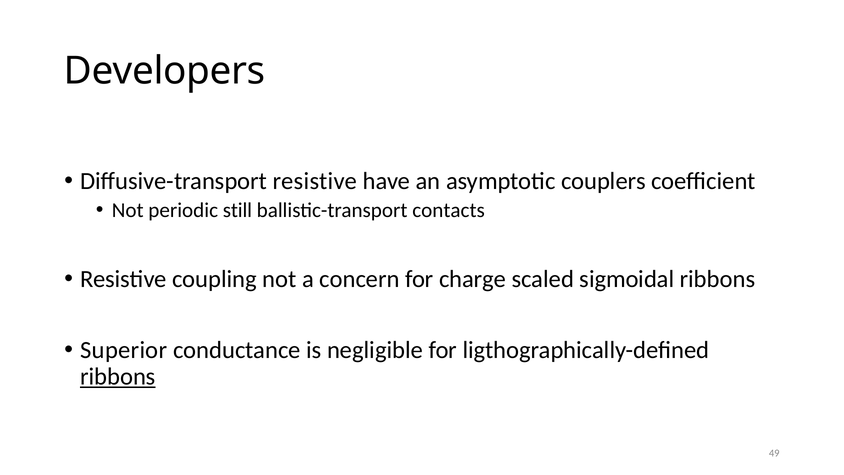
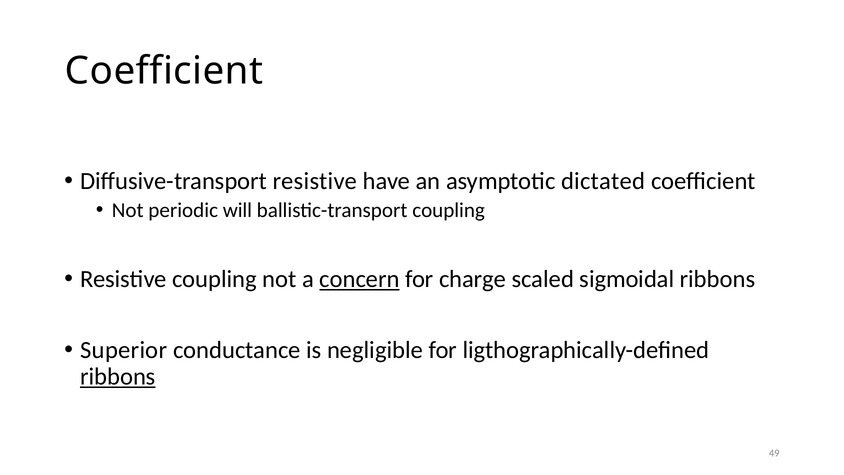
Developers at (164, 71): Developers -> Coefficient
couplers: couplers -> dictated
still: still -> will
ballistic-transport contacts: contacts -> coupling
concern underline: none -> present
